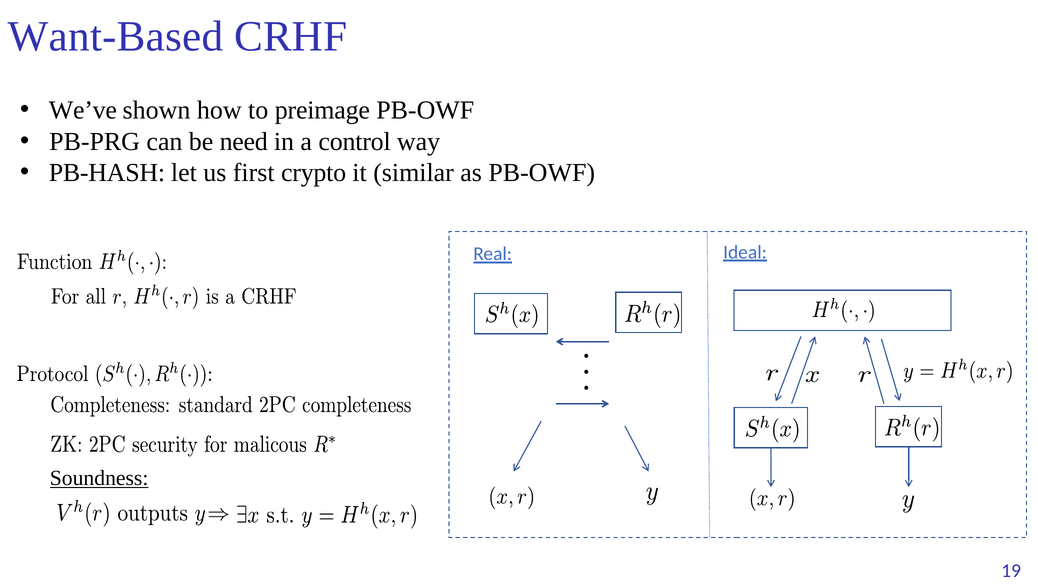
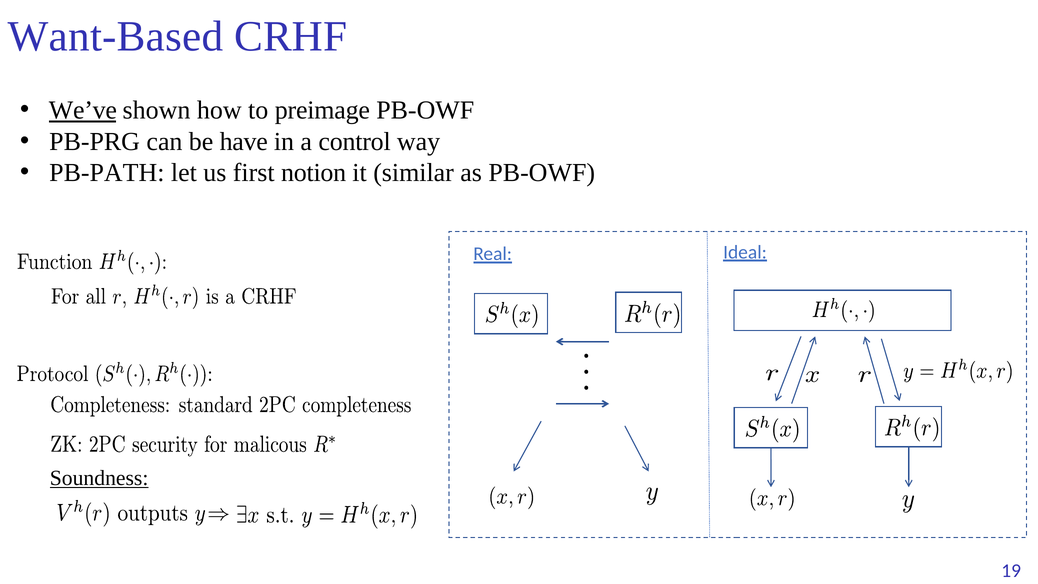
We’ve underline: none -> present
need: need -> have
PB-HASH: PB-HASH -> PB-PATH
crypto: crypto -> notion
